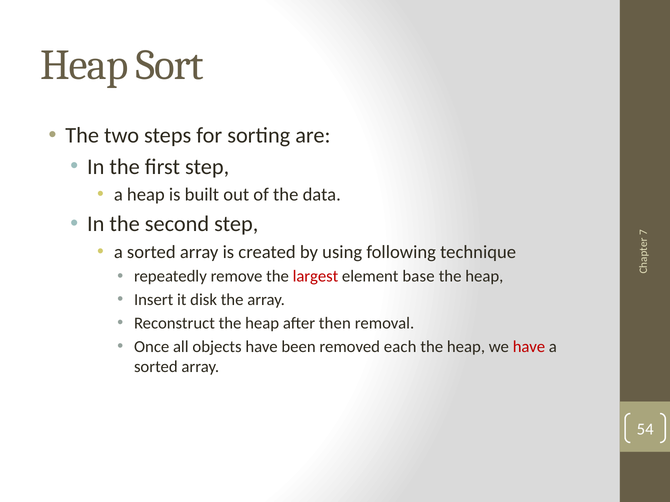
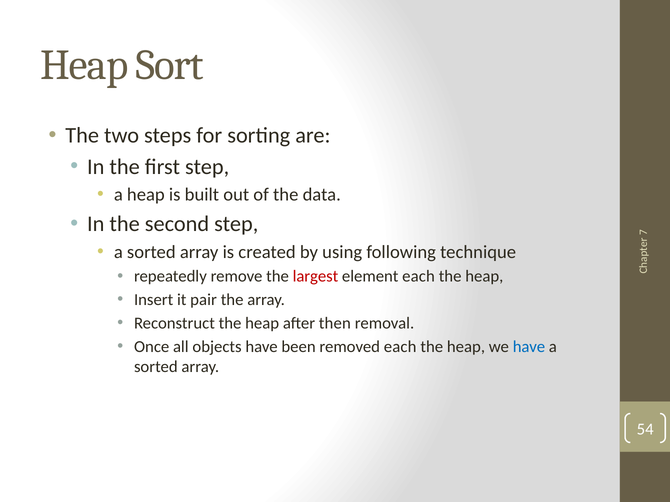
element base: base -> each
disk: disk -> pair
have at (529, 347) colour: red -> blue
